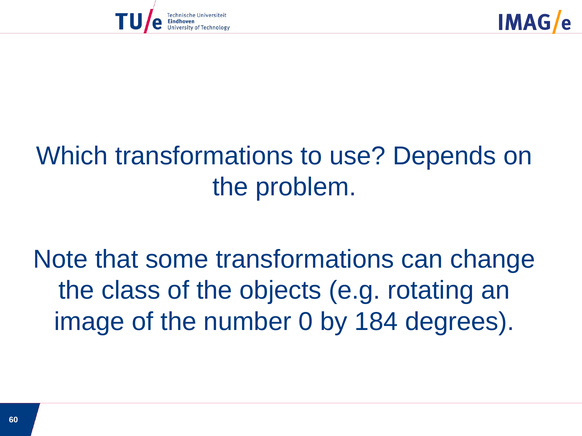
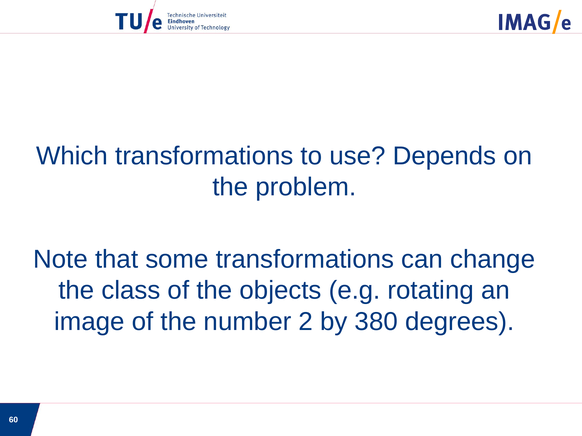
0: 0 -> 2
184: 184 -> 380
